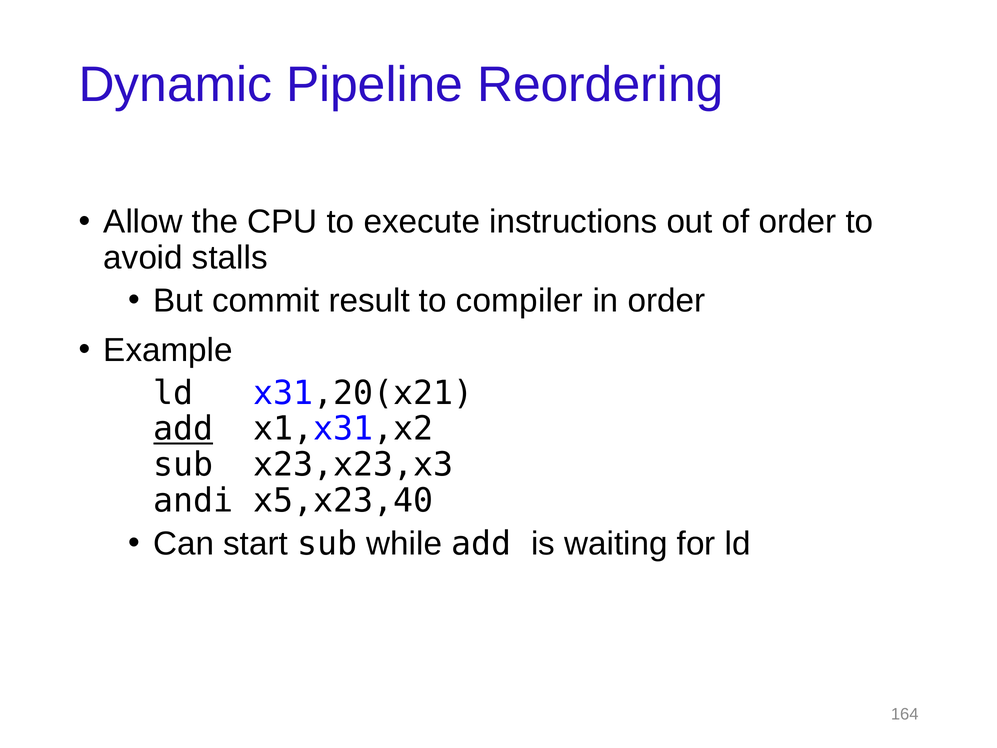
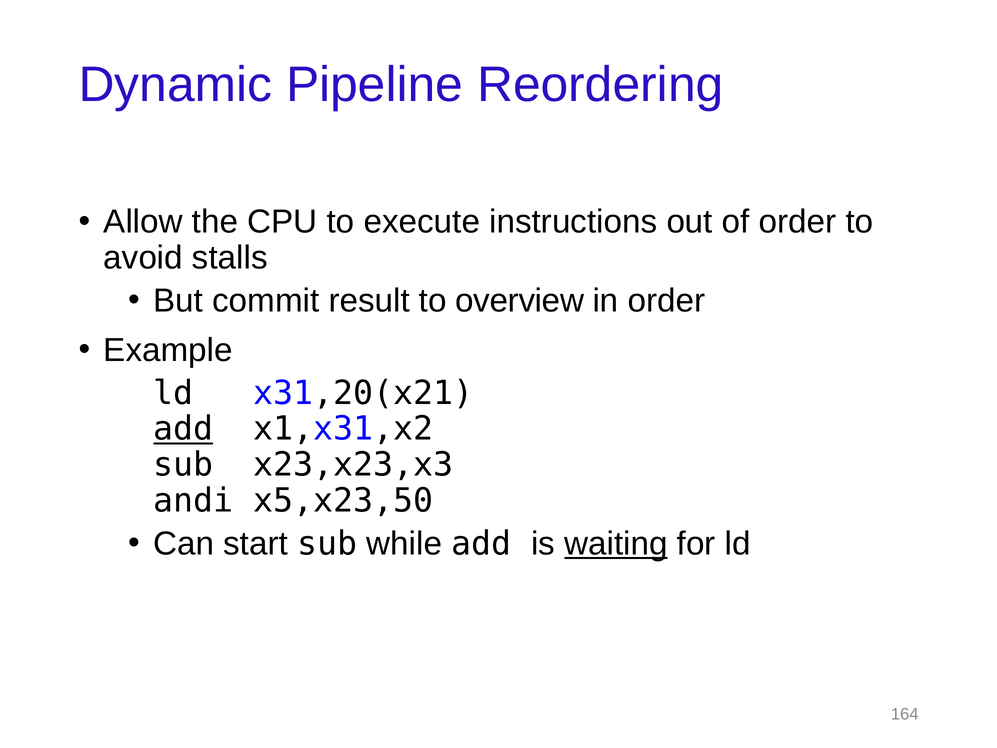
compiler: compiler -> overview
x5,x23,40: x5,x23,40 -> x5,x23,50
waiting underline: none -> present
